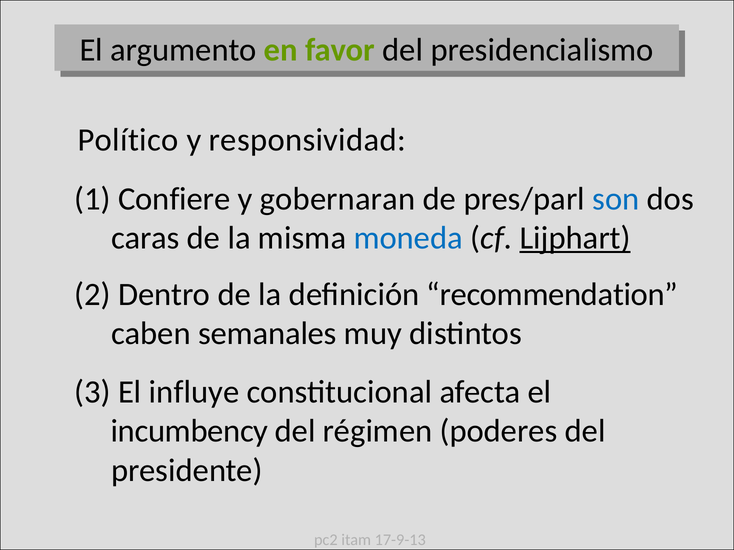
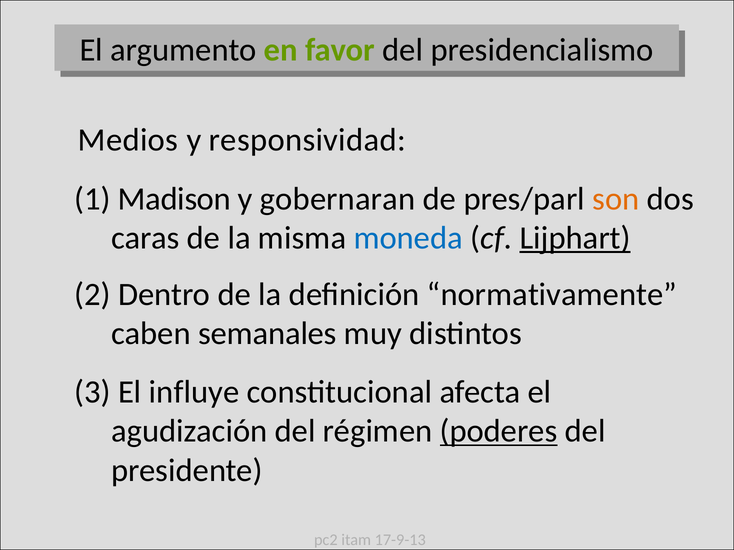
Político: Político -> Medios
Confiere: Confiere -> Madison
son colour: blue -> orange
recommendation: recommendation -> normativamente
incumbency: incumbency -> agudización
poderes underline: none -> present
